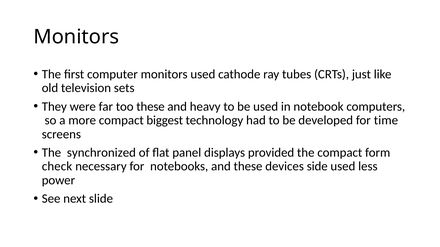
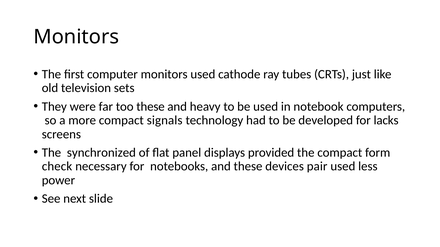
biggest: biggest -> signals
time: time -> lacks
side: side -> pair
